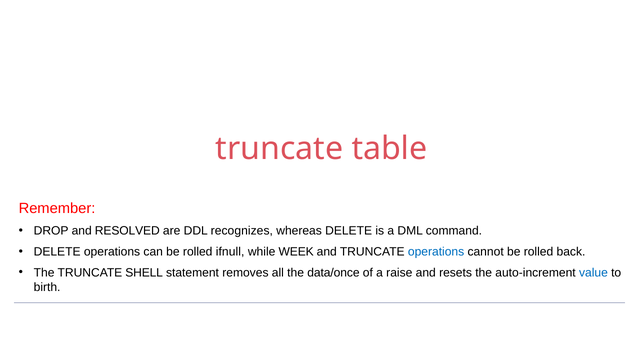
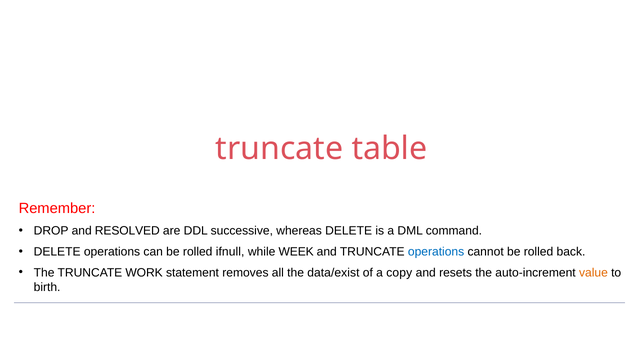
recognizes: recognizes -> successive
SHELL: SHELL -> WORK
data/once: data/once -> data/exist
raise: raise -> copy
value colour: blue -> orange
